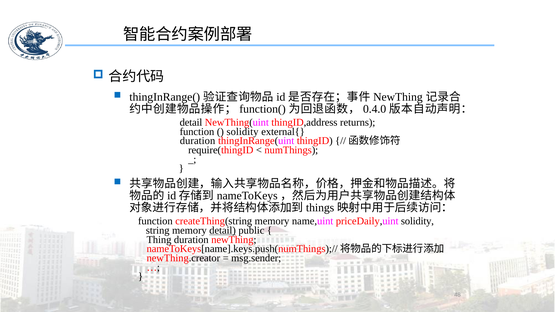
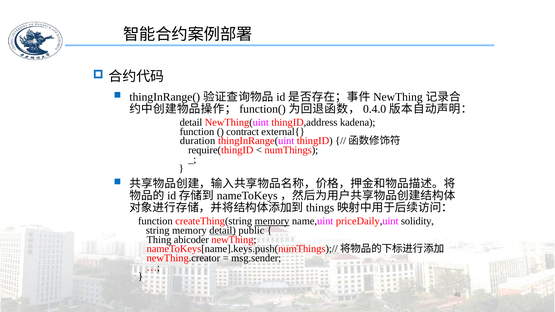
returns: returns -> kadena
solidity at (242, 132): solidity -> contract
memory at (272, 221) underline: none -> present
Thing duration: duration -> abicoder
